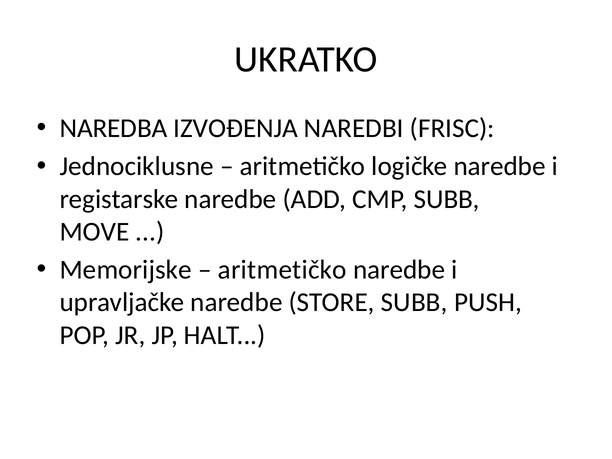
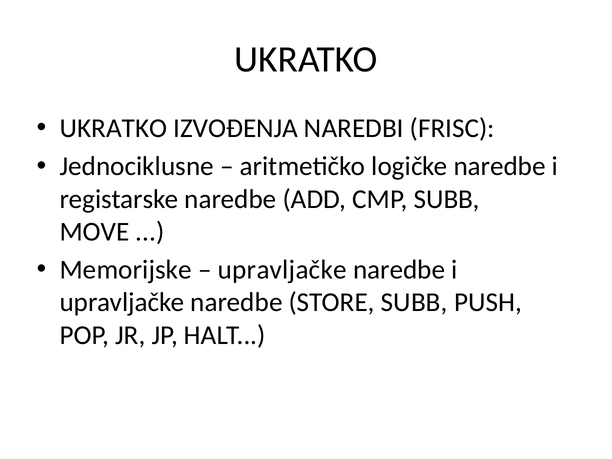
NAREDBA at (114, 128): NAREDBA -> UKRATKO
aritmetičko at (282, 270): aritmetičko -> upravljačke
